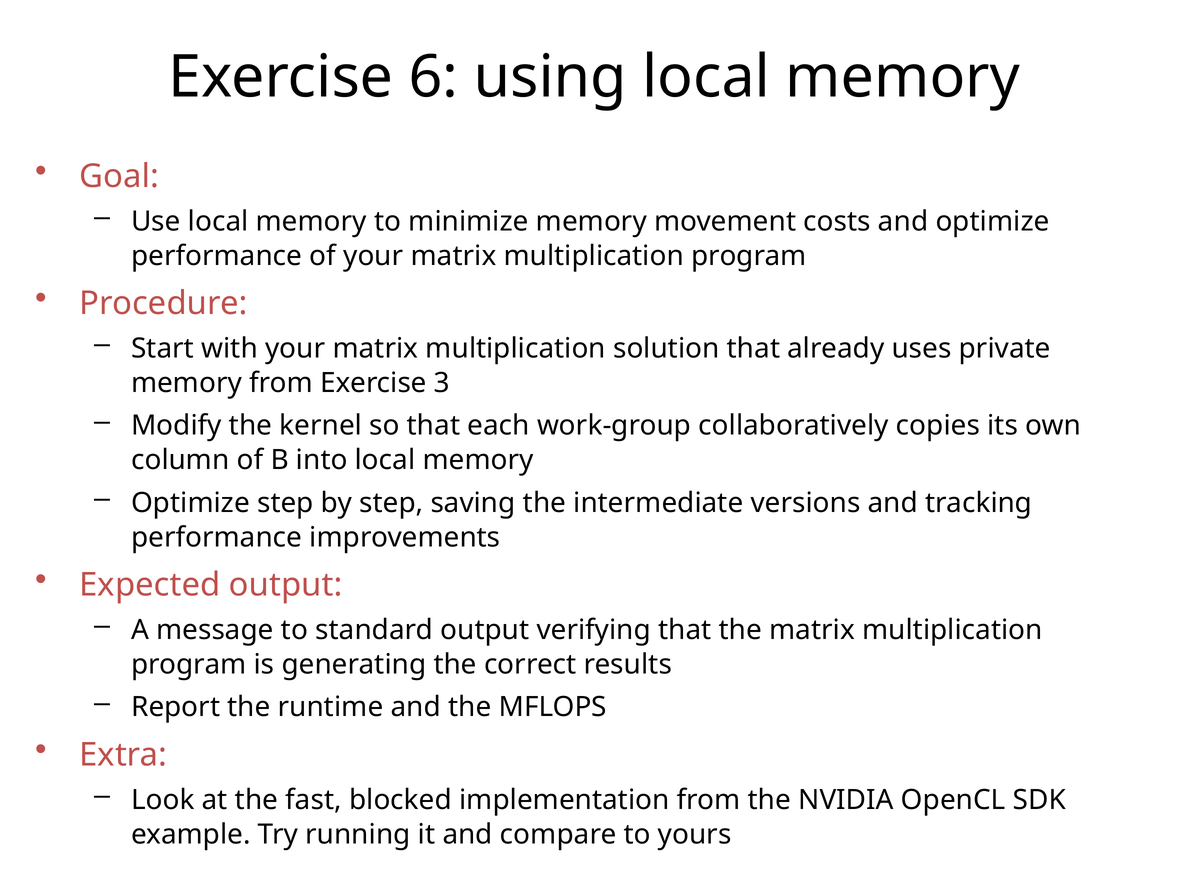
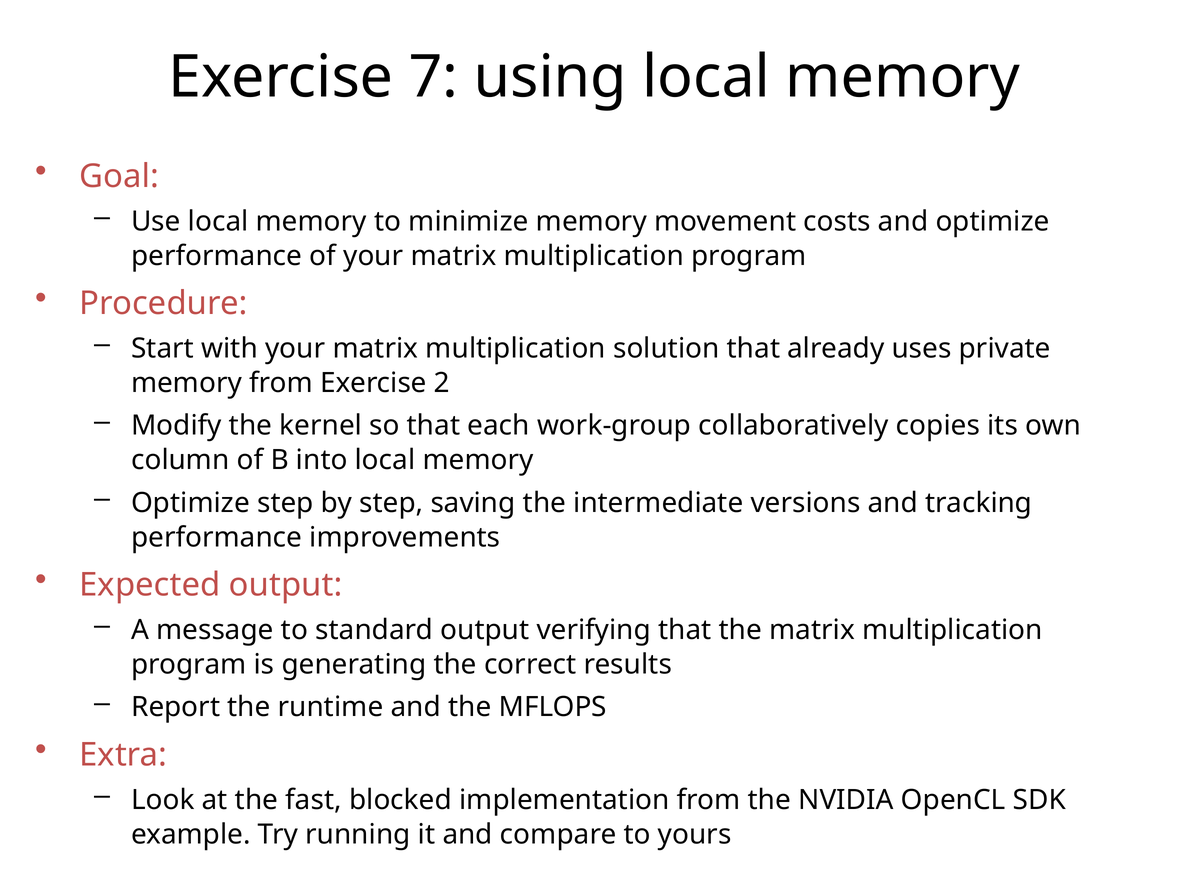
6: 6 -> 7
3: 3 -> 2
